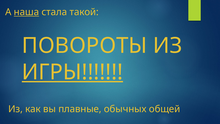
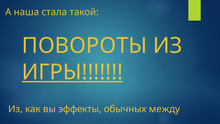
наша underline: present -> none
плавные: плавные -> эффекты
общей: общей -> между
